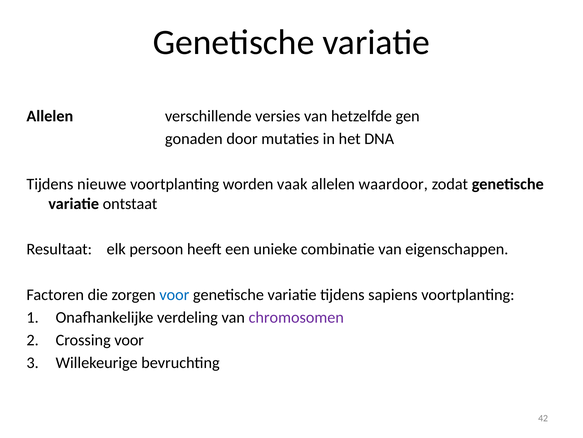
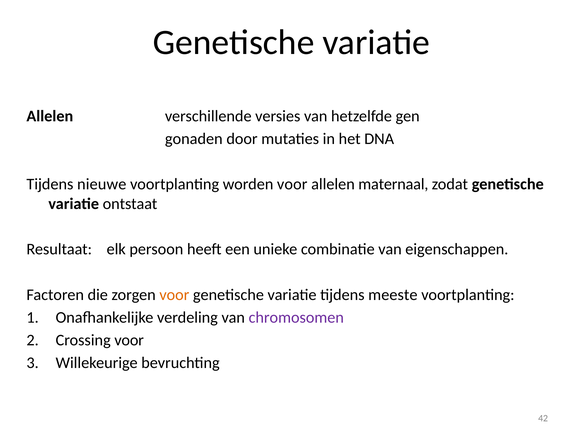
worden vaak: vaak -> voor
waardoor: waardoor -> maternaal
voor at (174, 294) colour: blue -> orange
sapiens: sapiens -> meeste
